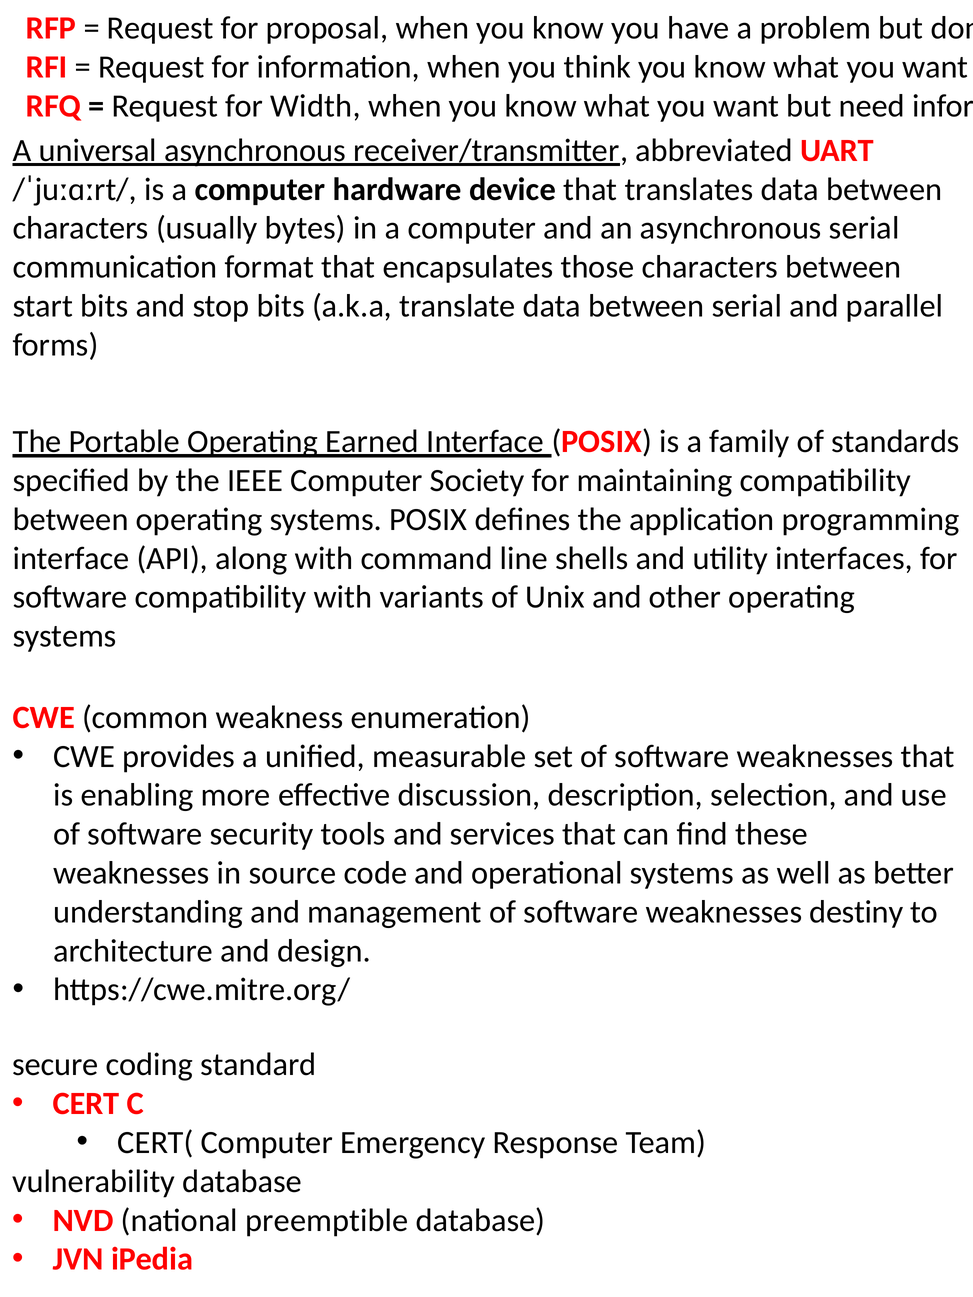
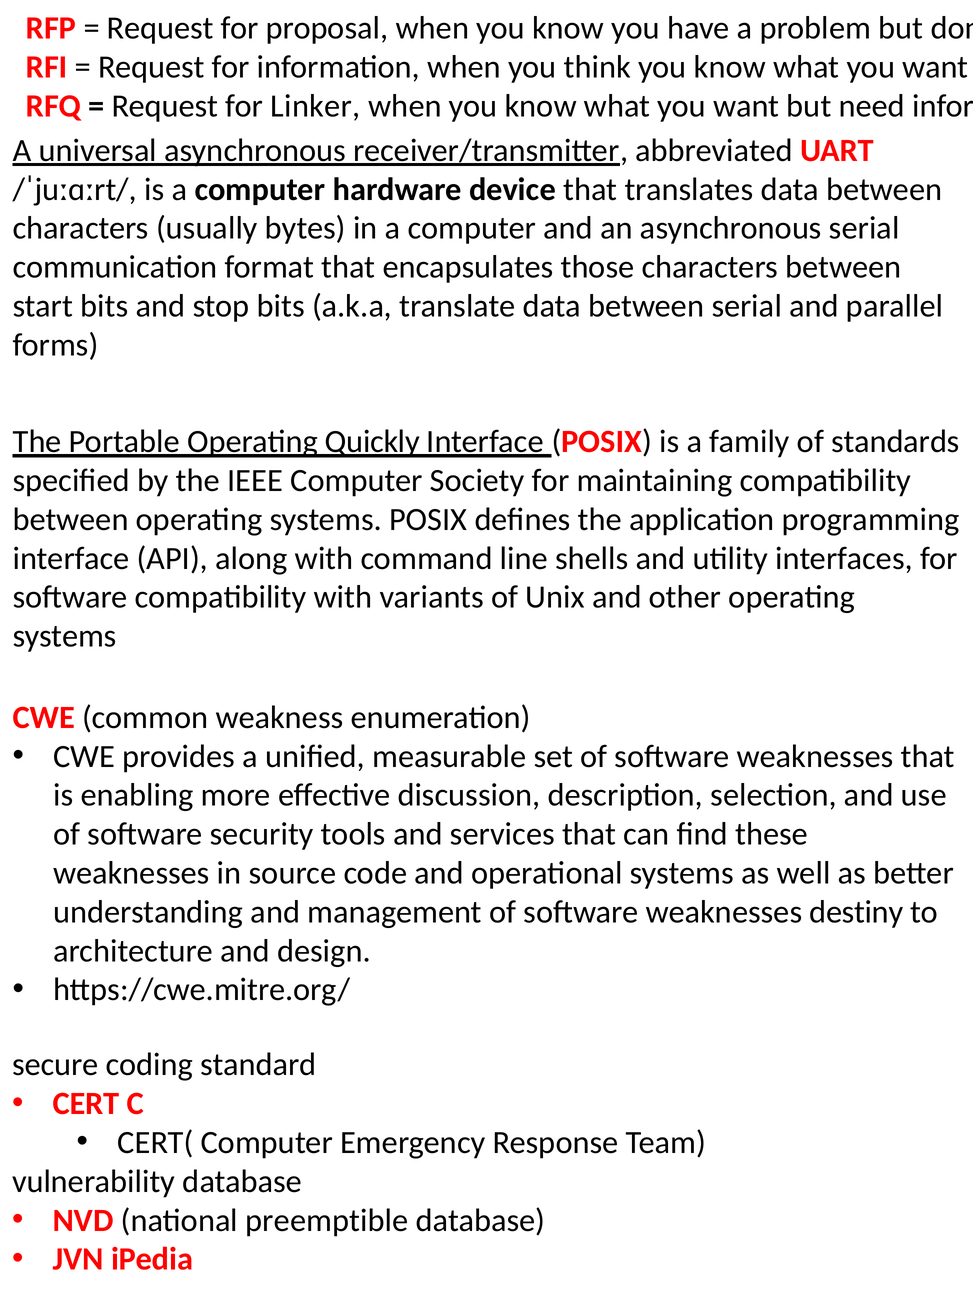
Width: Width -> Linker
Earned: Earned -> Quickly
